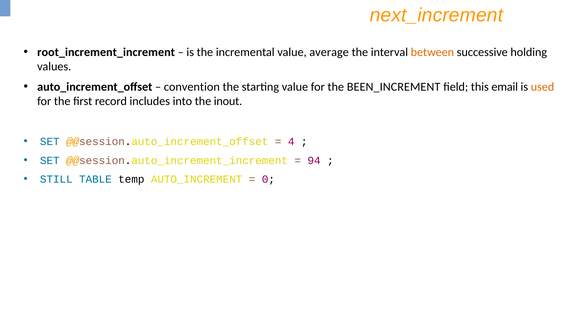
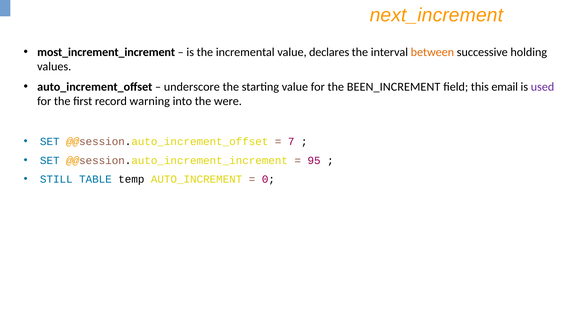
root_increment_increment: root_increment_increment -> most_increment_increment
average: average -> declares
convention: convention -> underscore
used colour: orange -> purple
includes: includes -> warning
inout: inout -> were
4: 4 -> 7
94: 94 -> 95
